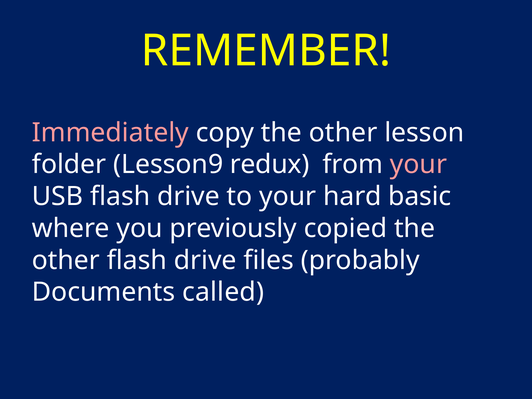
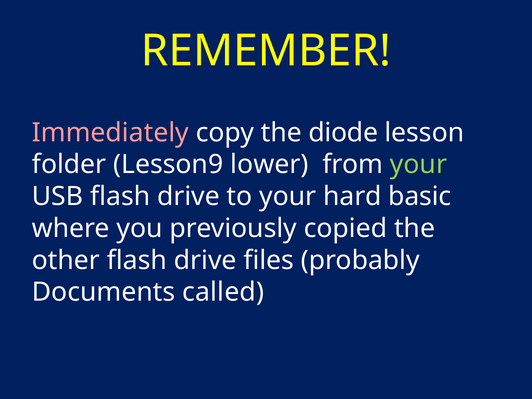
copy the other: other -> diode
redux: redux -> lower
your at (418, 165) colour: pink -> light green
